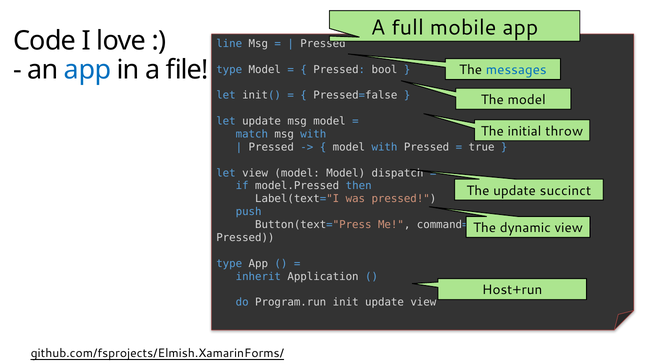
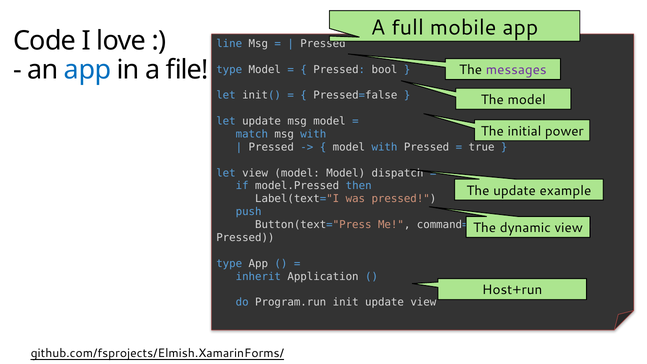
messages colour: blue -> purple
throw: throw -> power
succinct: succinct -> example
